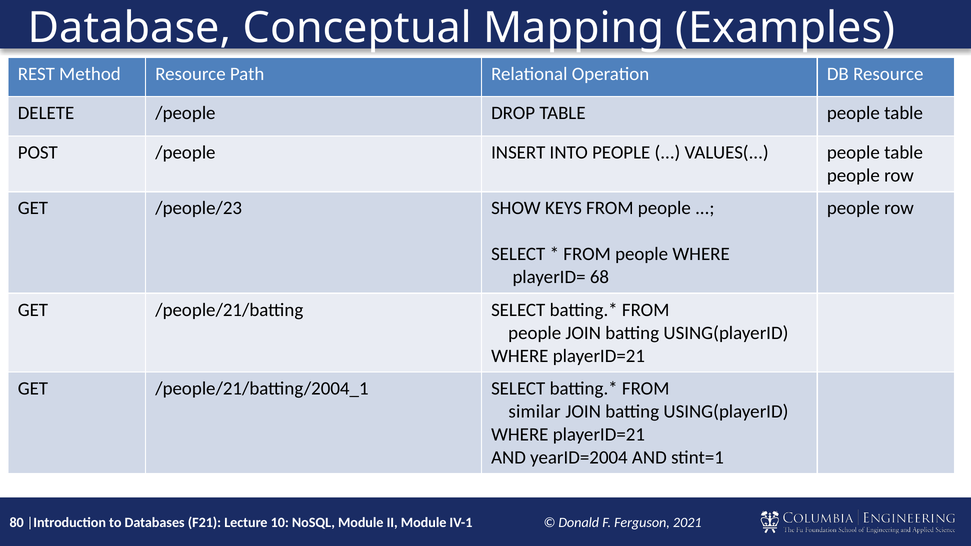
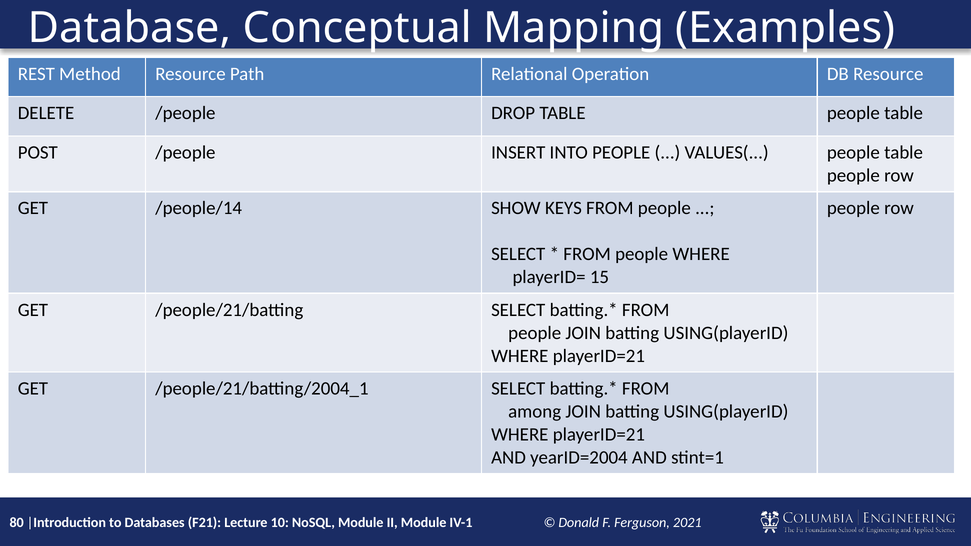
/people/23: /people/23 -> /people/14
68: 68 -> 15
similar: similar -> among
